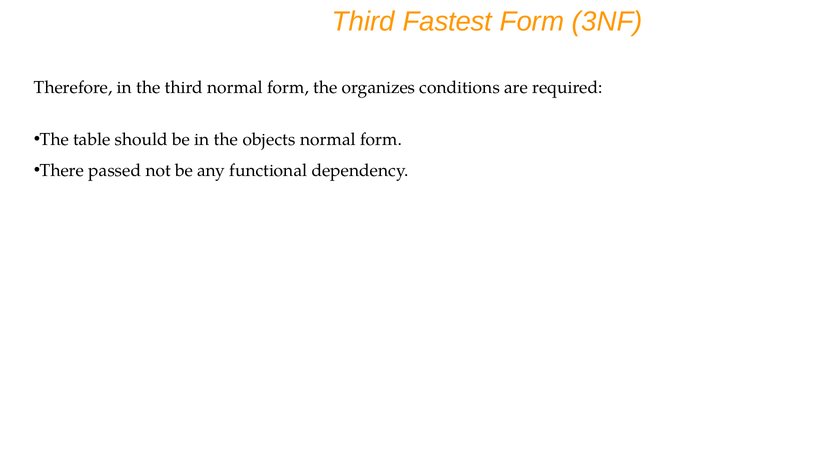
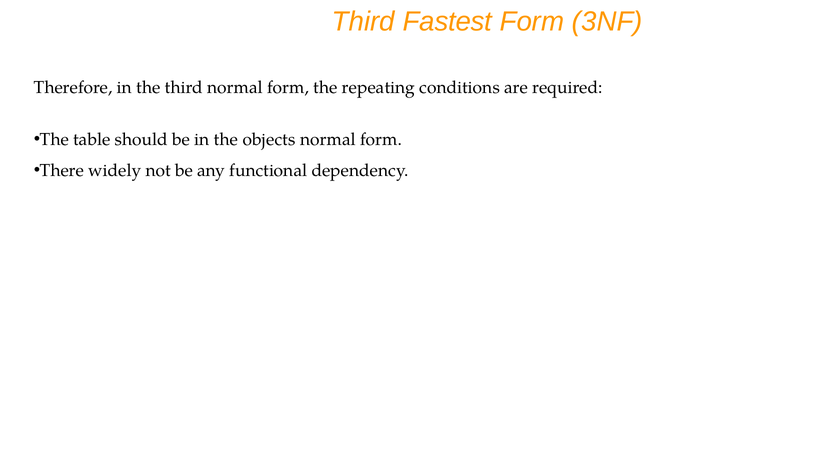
organizes: organizes -> repeating
passed: passed -> widely
